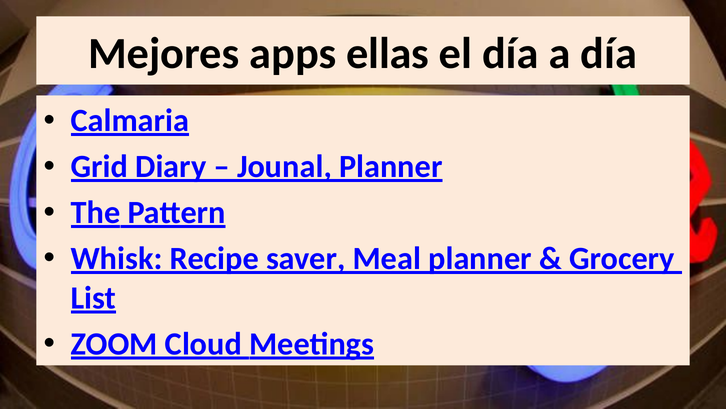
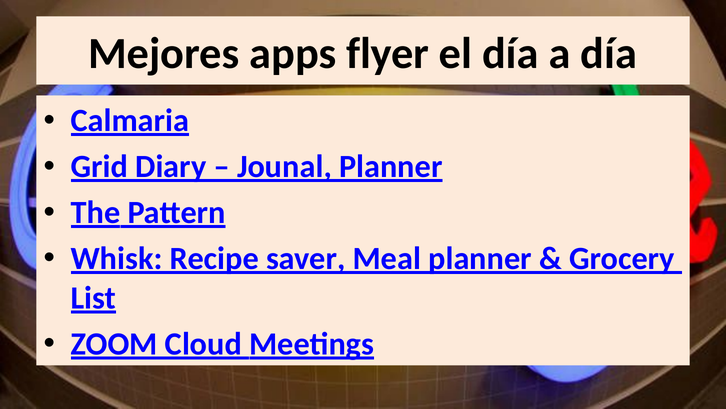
ellas: ellas -> flyer
